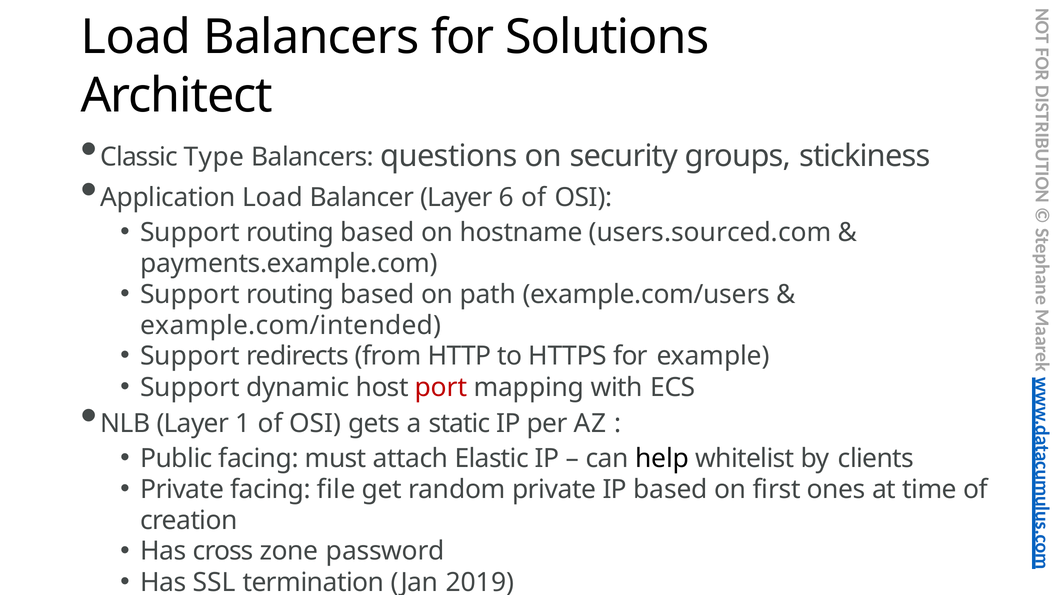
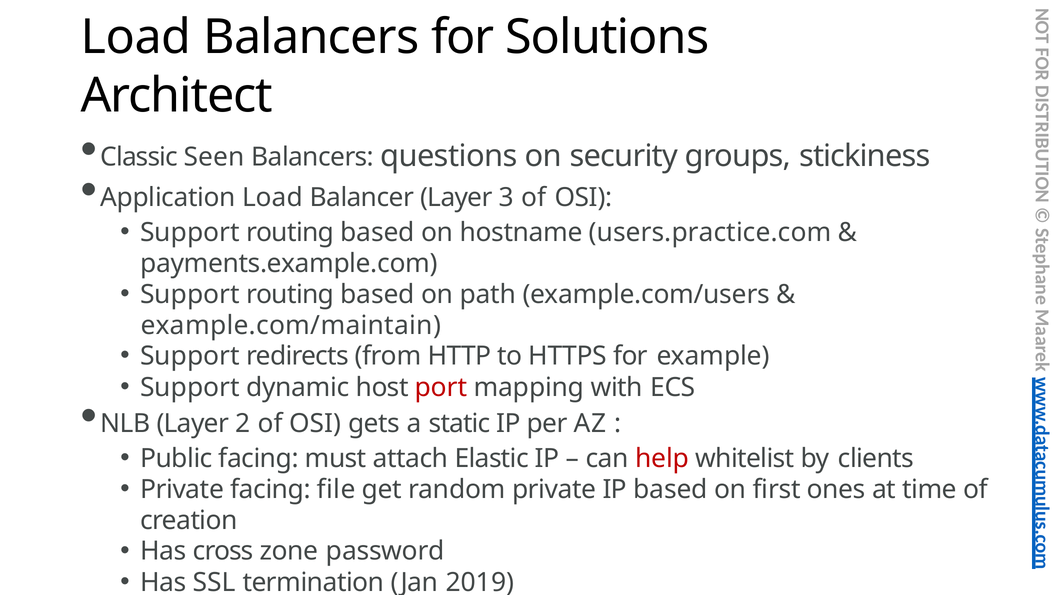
Type: Type -> Seen
6: 6 -> 3
users.sourced.com: users.sourced.com -> users.practice.com
example.com/intended: example.com/intended -> example.com/maintain
1: 1 -> 2
help colour: black -> red
